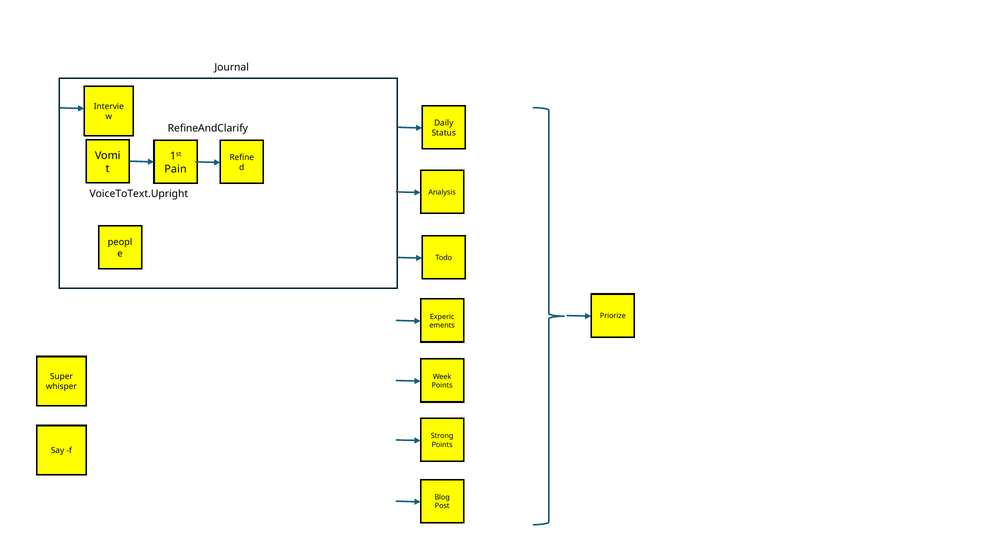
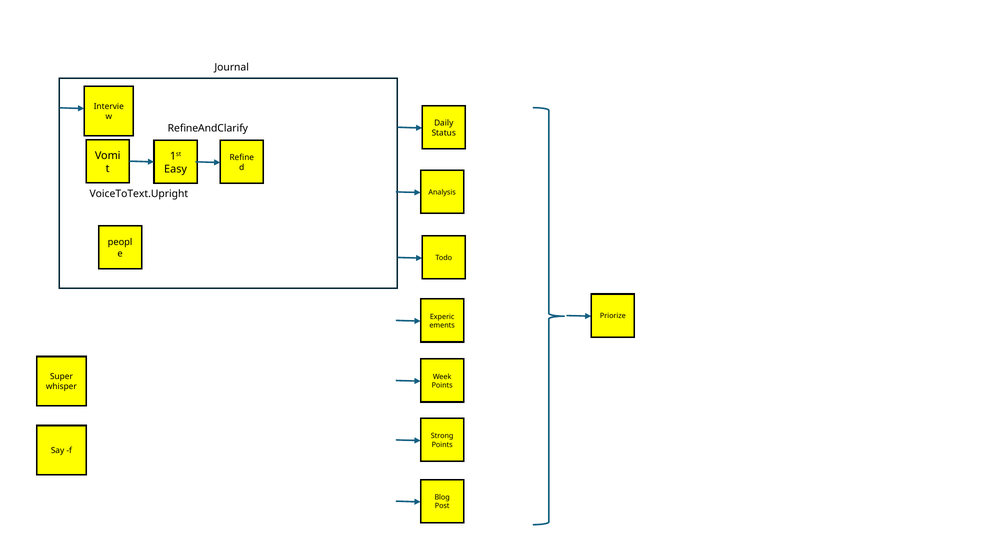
Pain: Pain -> Easy
